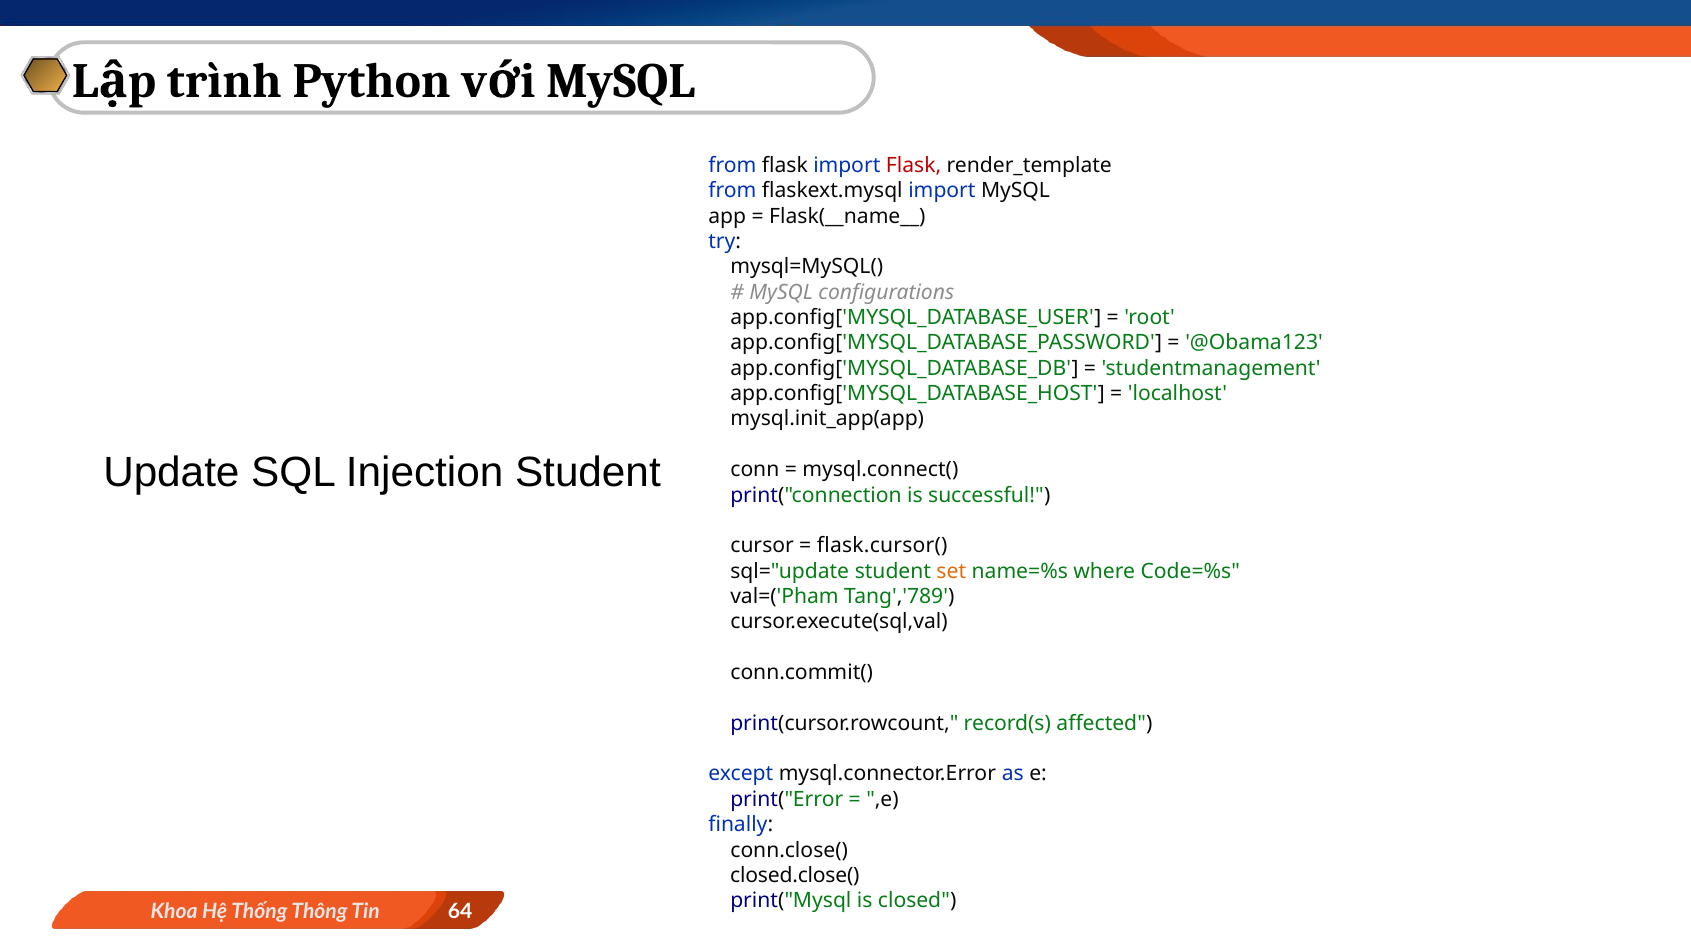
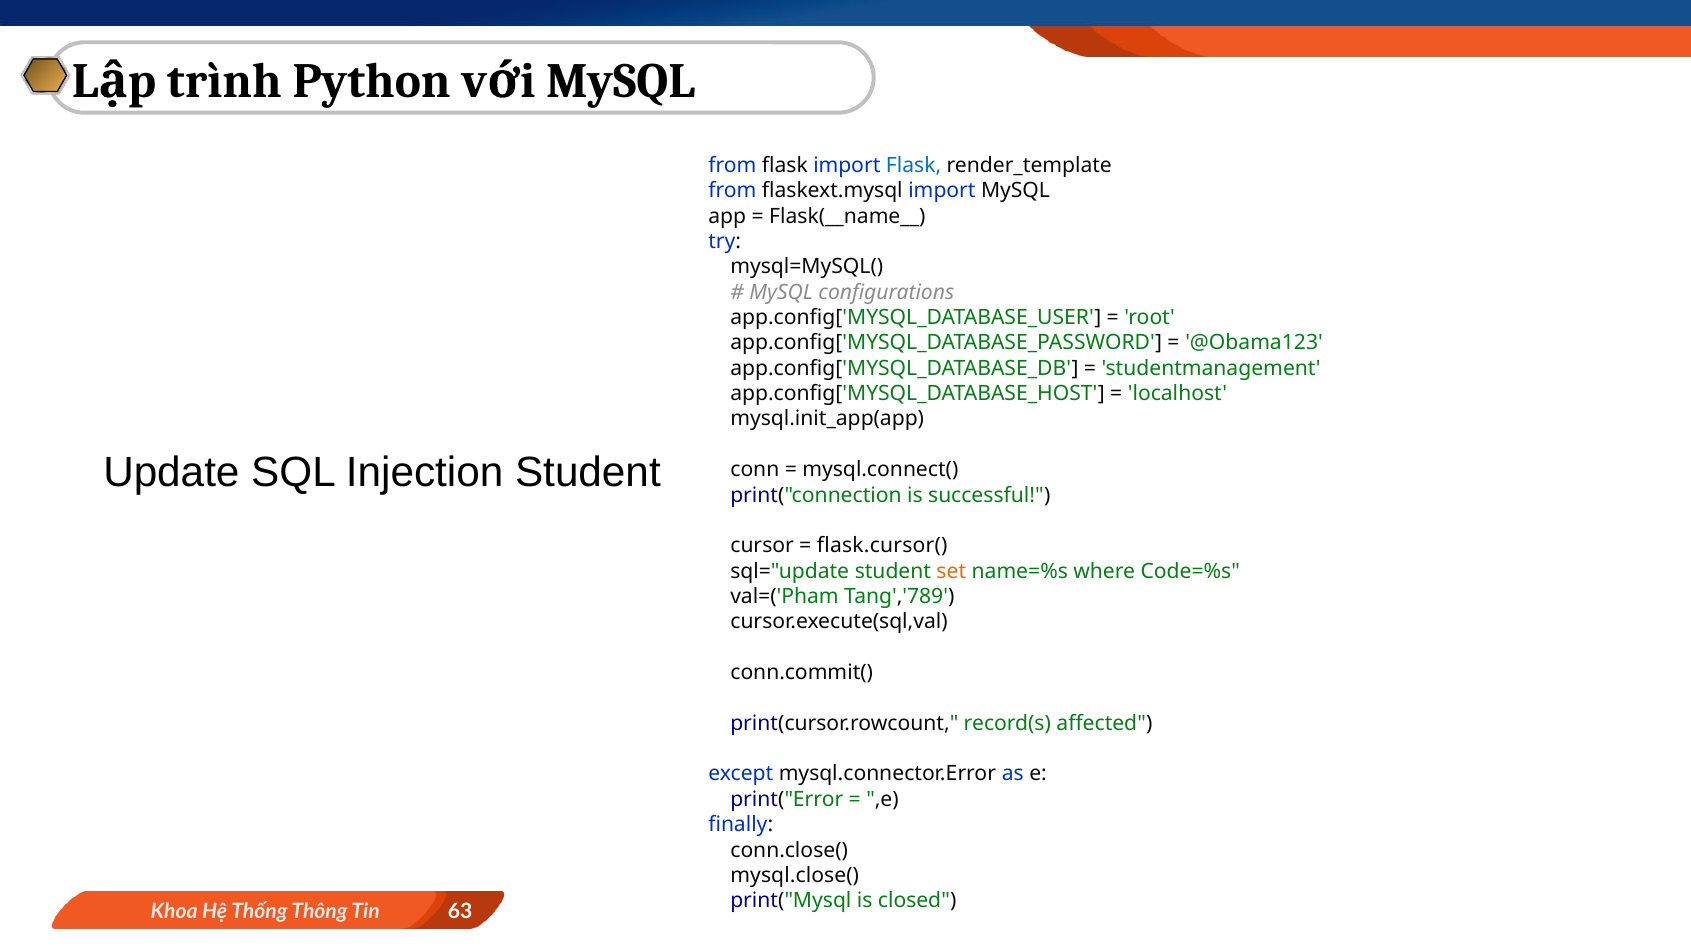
Flask at (914, 165) colour: red -> blue
closed.close(: closed.close( -> mysql.close(
64: 64 -> 63
